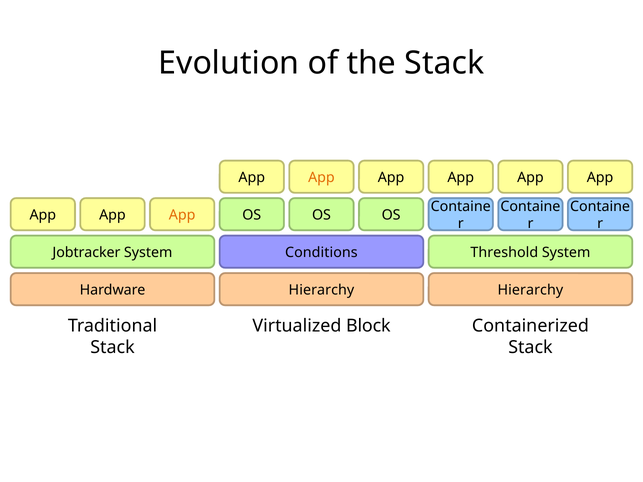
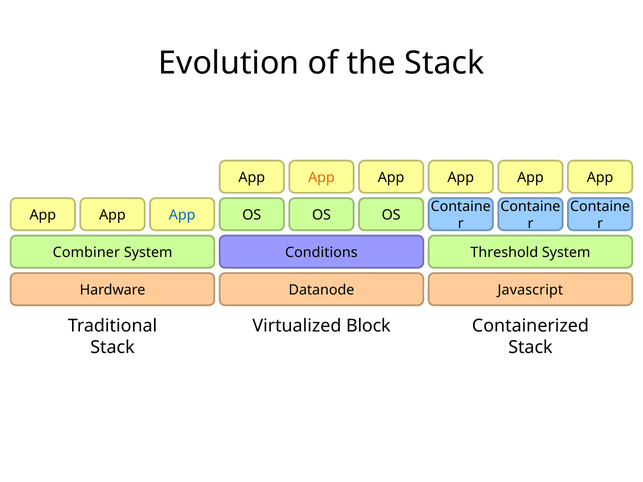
App at (182, 215) colour: orange -> blue
Jobtracker: Jobtracker -> Combiner
Hierarchy at (321, 290): Hierarchy -> Datanode
Hierarchy at (530, 290): Hierarchy -> Javascript
